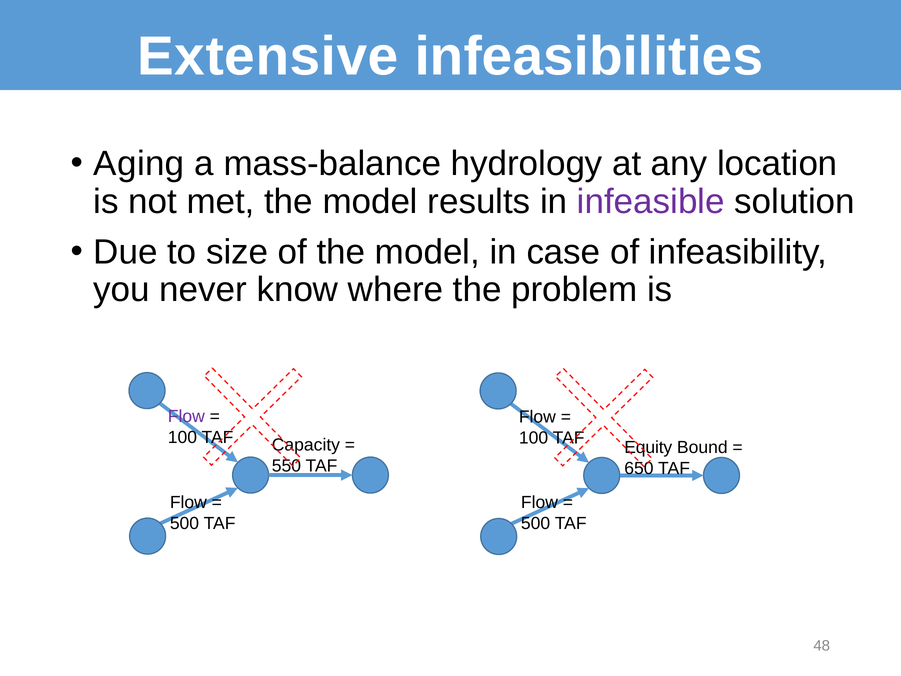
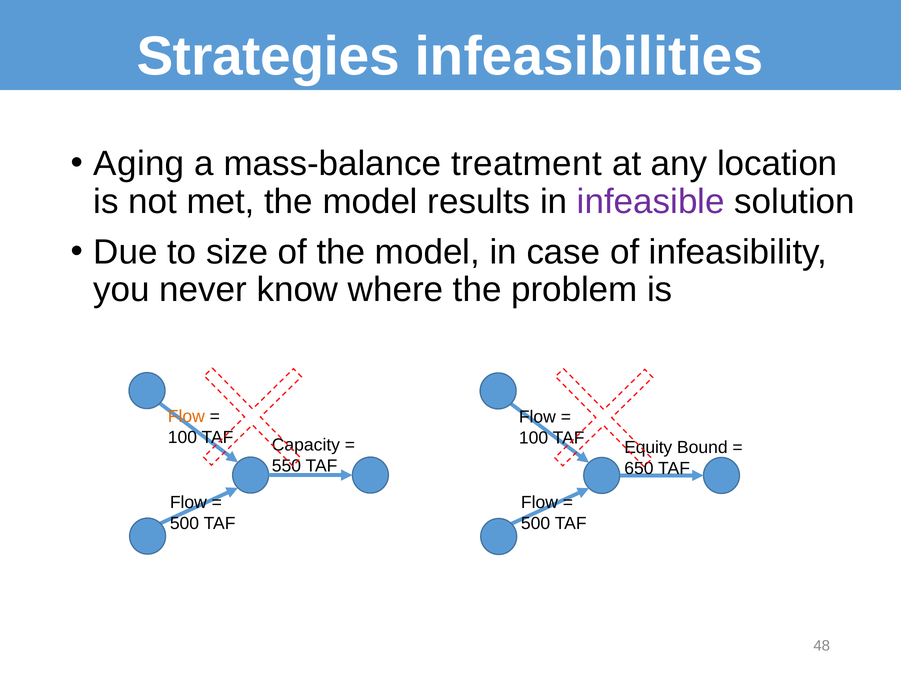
Extensive: Extensive -> Strategies
hydrology: hydrology -> treatment
Flow at (186, 416) colour: purple -> orange
